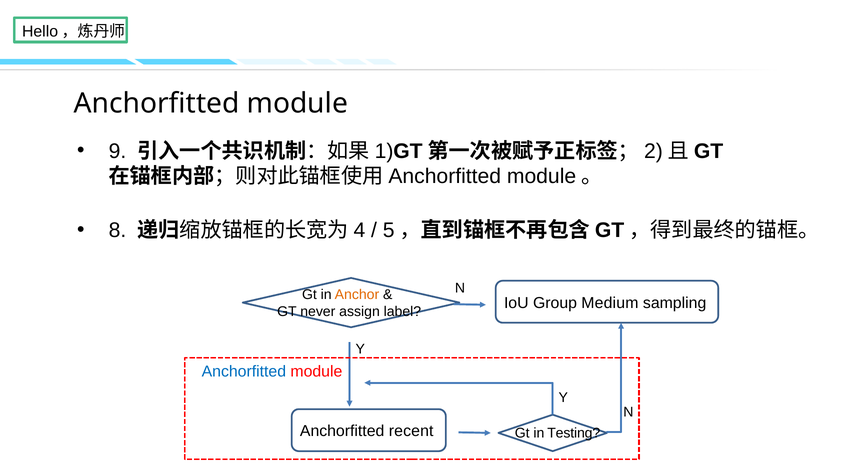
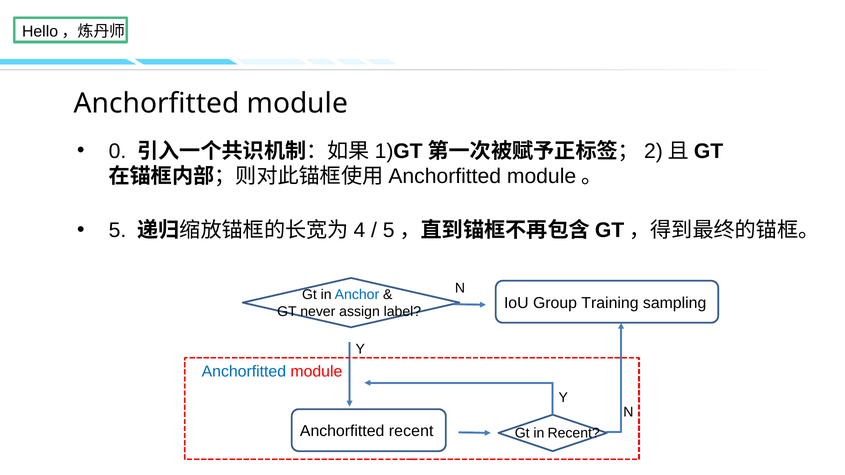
9: 9 -> 0
8: 8 -> 5
Anchor colour: orange -> blue
Medium: Medium -> Training
in Testing: Testing -> Recent
